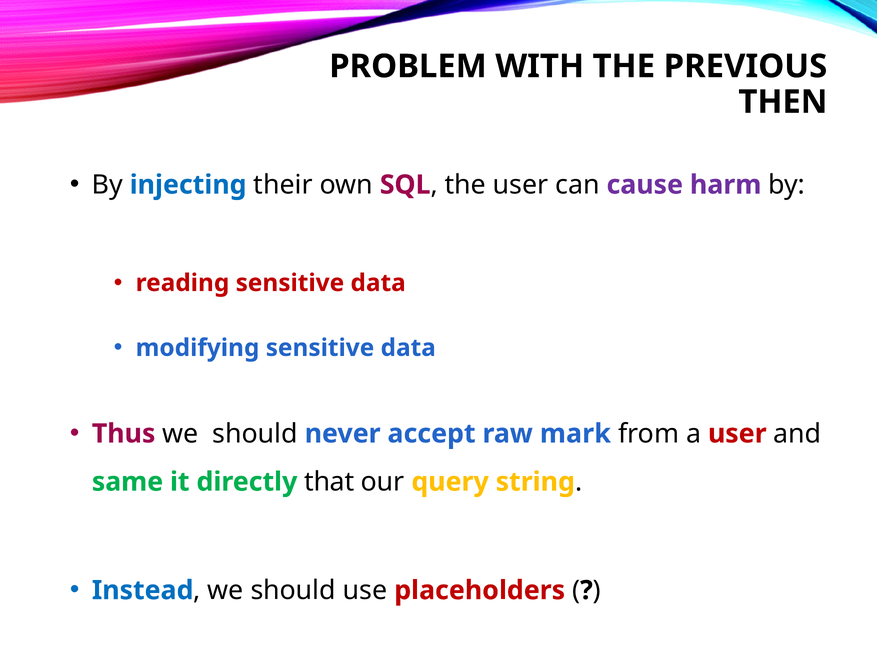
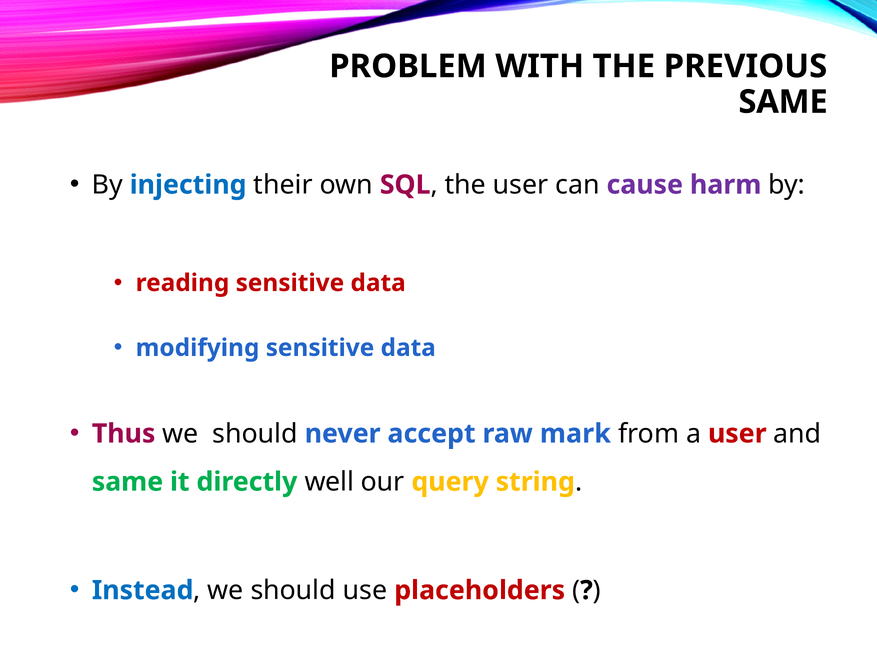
THEN at (783, 102): THEN -> SAME
that: that -> well
